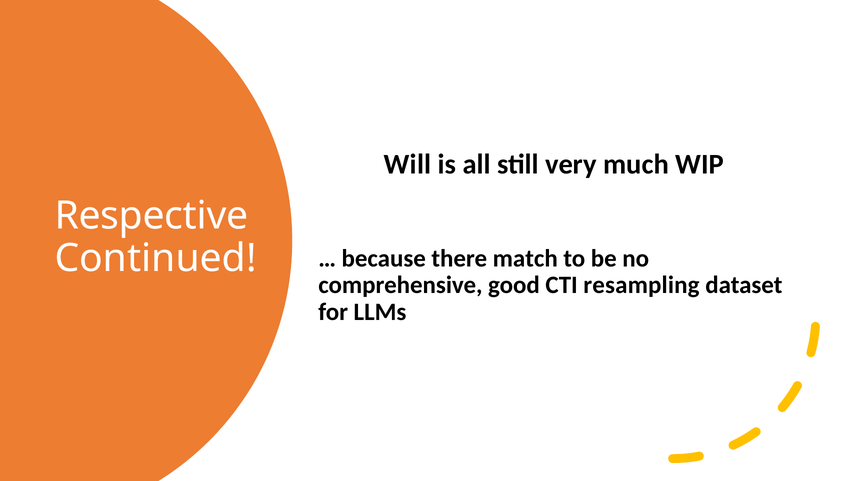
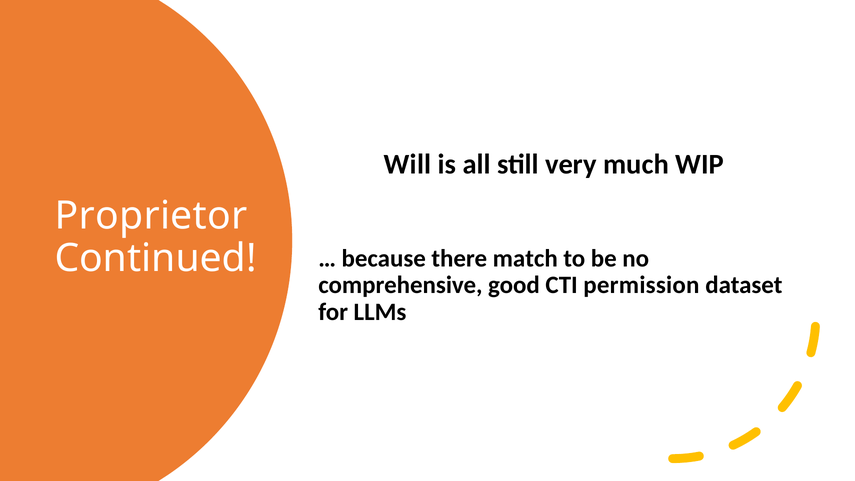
Respective: Respective -> Proprietor
resampling: resampling -> permission
